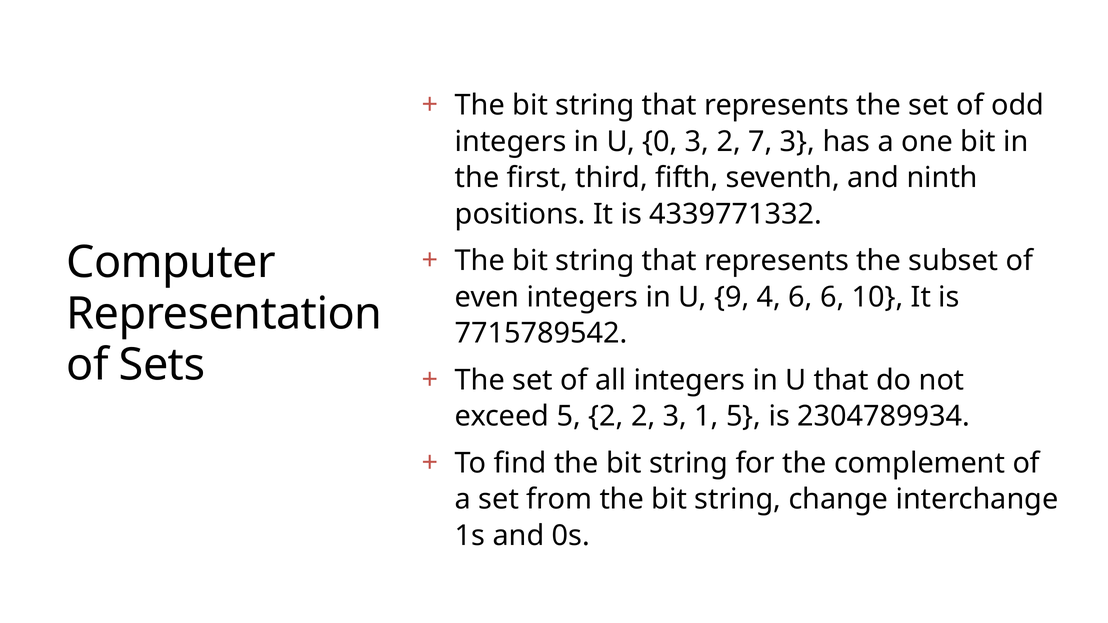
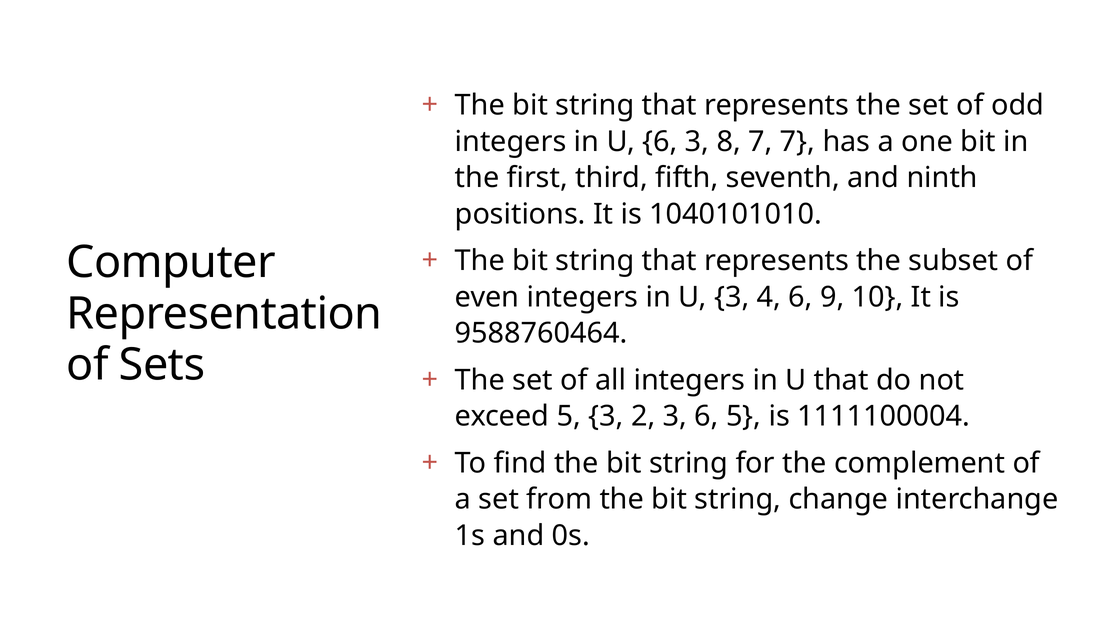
U 0: 0 -> 6
3 2: 2 -> 8
7 3: 3 -> 7
4339771332: 4339771332 -> 1040101010
U 9: 9 -> 3
6 6: 6 -> 9
7715789542: 7715789542 -> 9588760464
5 2: 2 -> 3
3 1: 1 -> 6
2304789934: 2304789934 -> 1111100004
